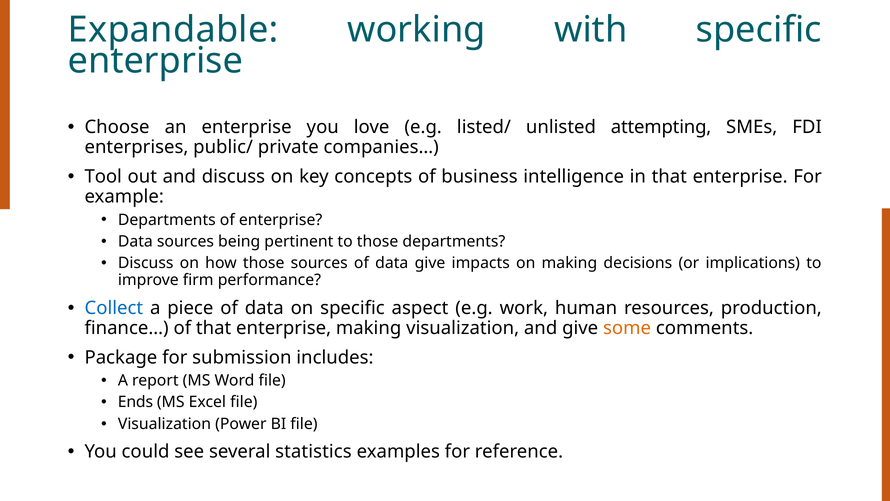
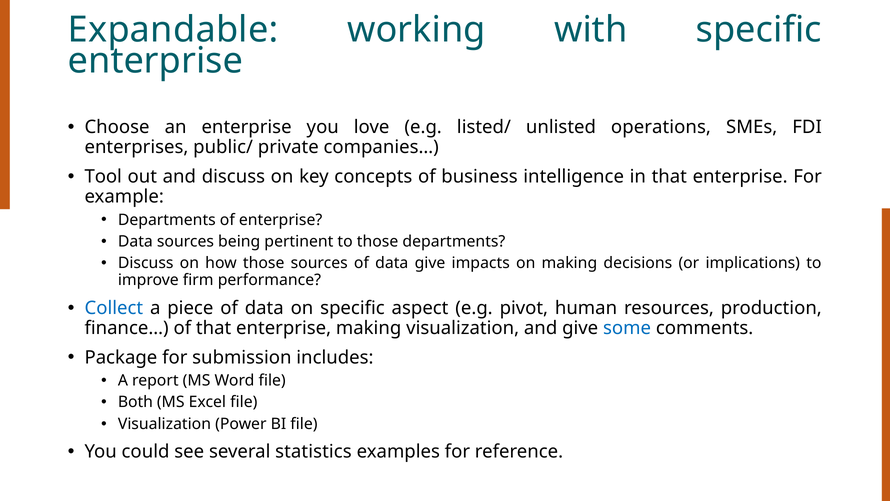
attempting: attempting -> operations
work: work -> pivot
some colour: orange -> blue
Ends: Ends -> Both
